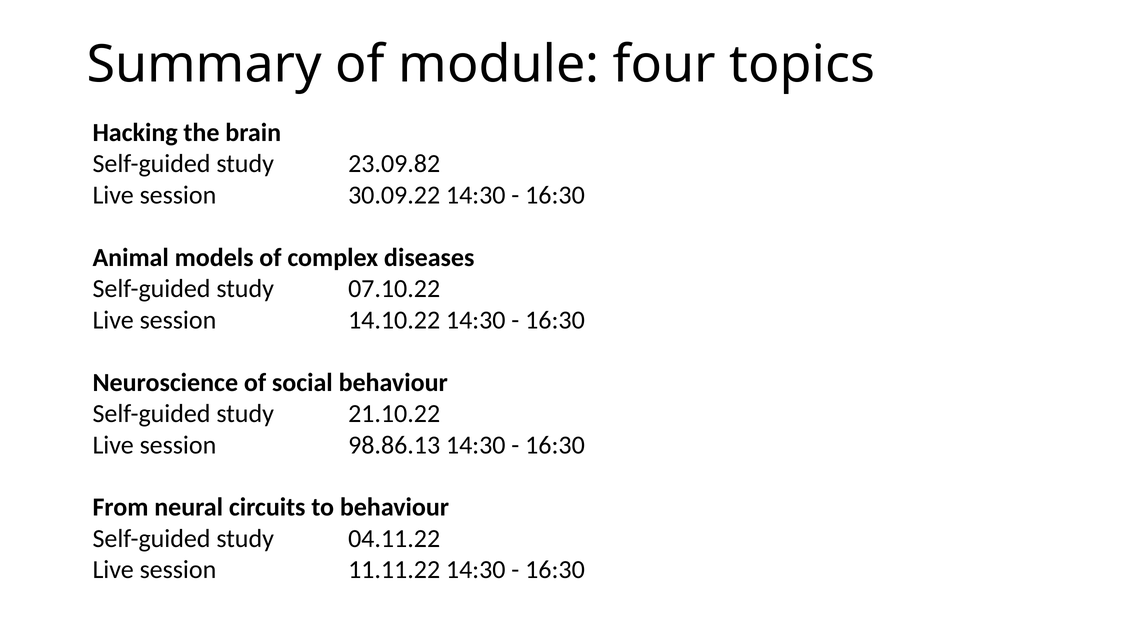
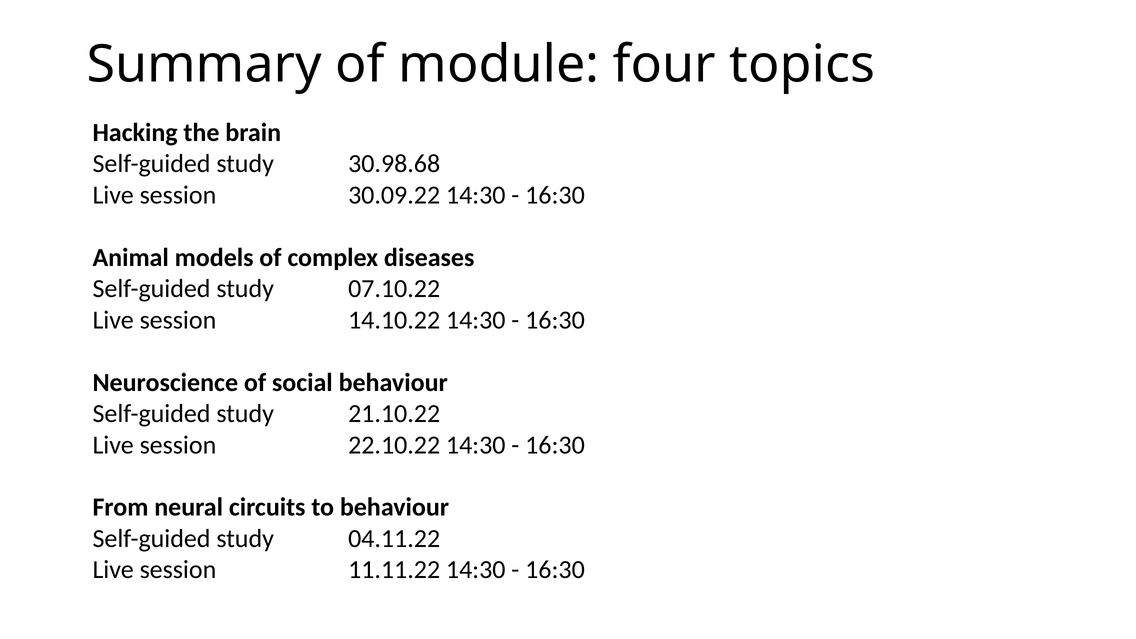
23.09.82: 23.09.82 -> 30.98.68
98.86.13: 98.86.13 -> 22.10.22
